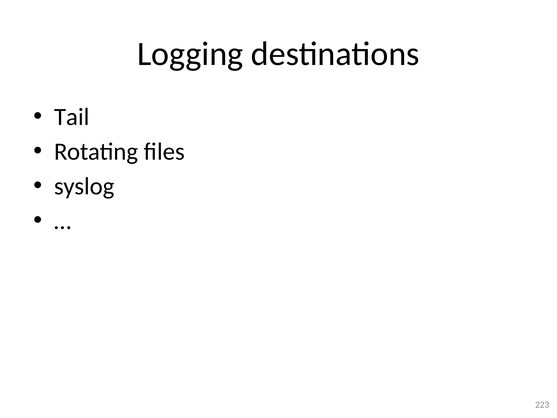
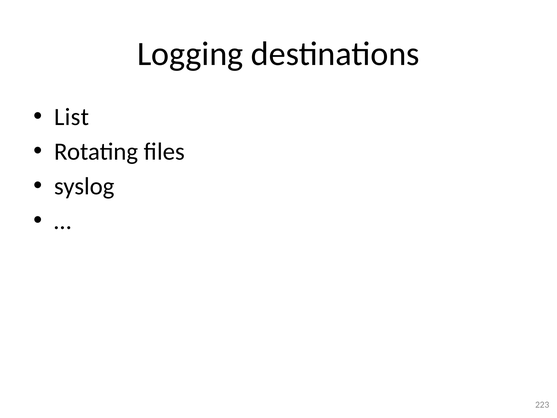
Tail: Tail -> List
